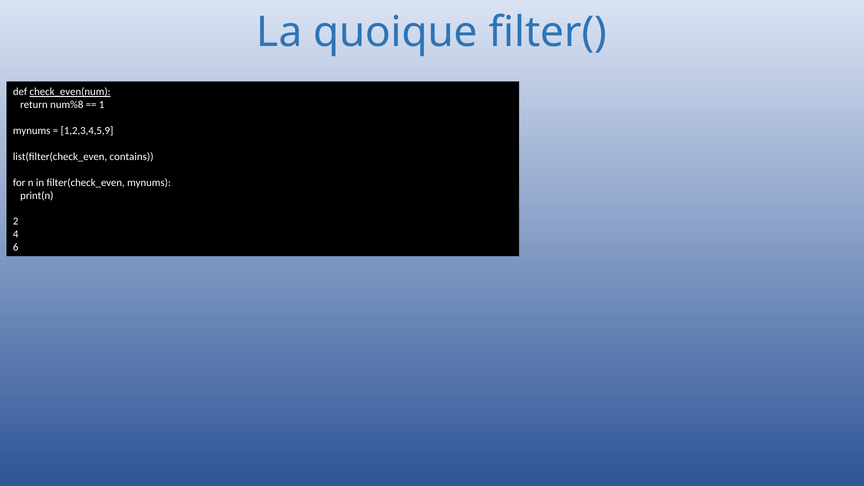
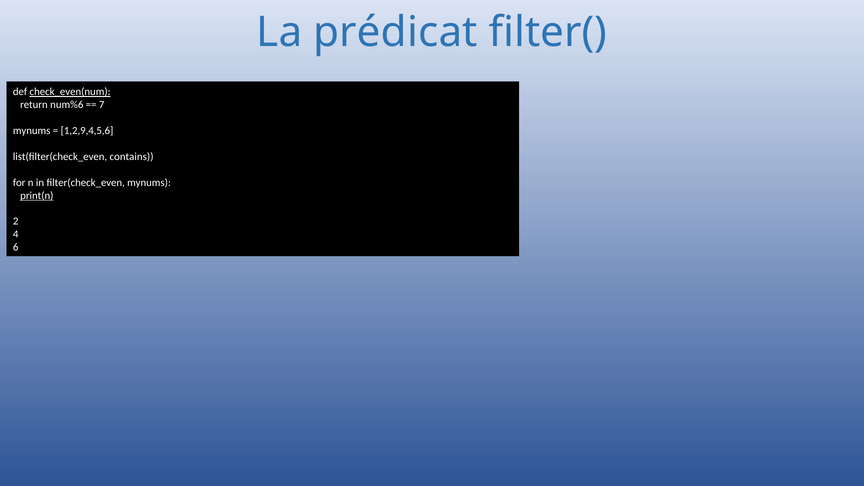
quoique: quoique -> prédicat
num%8: num%8 -> num%6
1: 1 -> 7
1,2,3,4,5,9: 1,2,3,4,5,9 -> 1,2,9,4,5,6
print(n underline: none -> present
